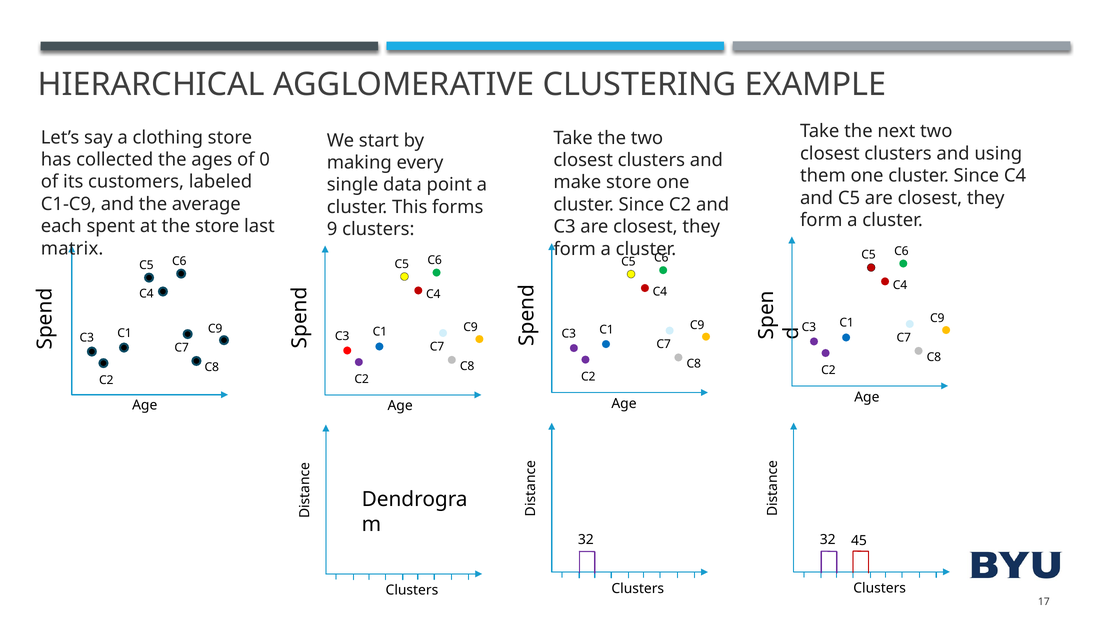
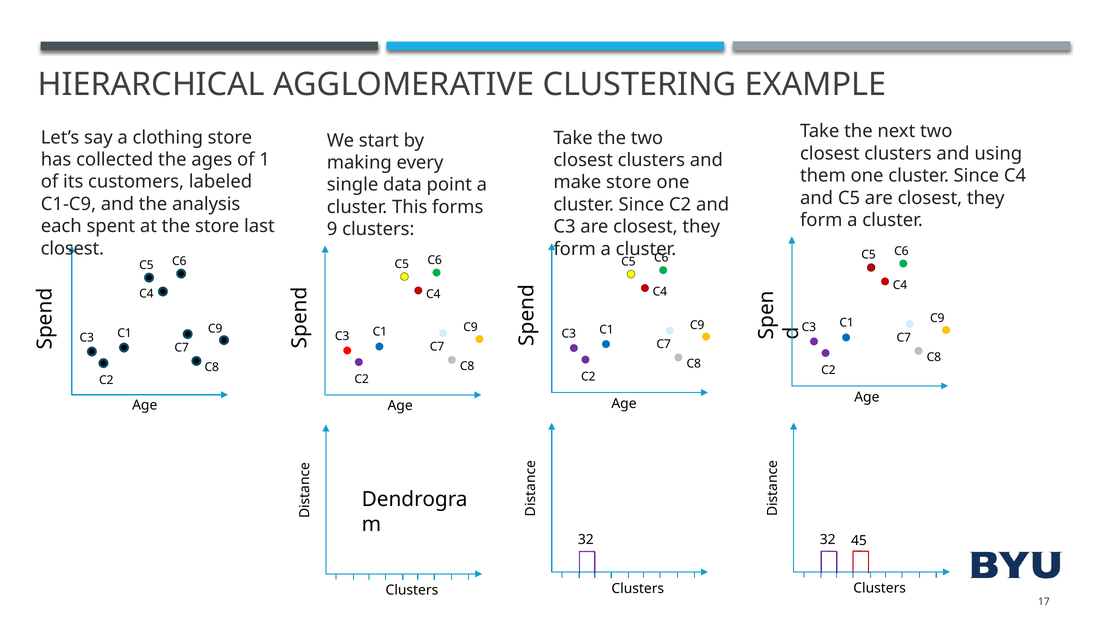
0: 0 -> 1
average: average -> analysis
matrix at (72, 248): matrix -> closest
